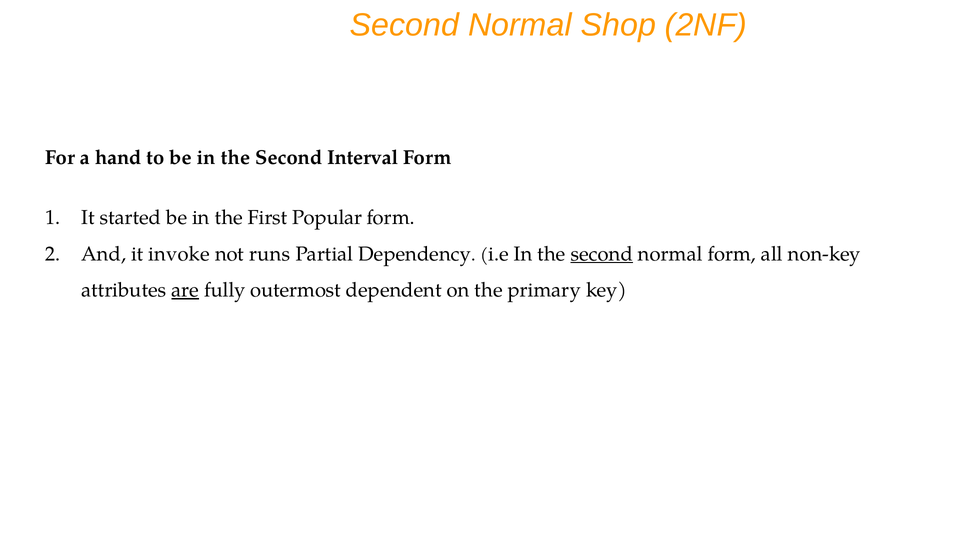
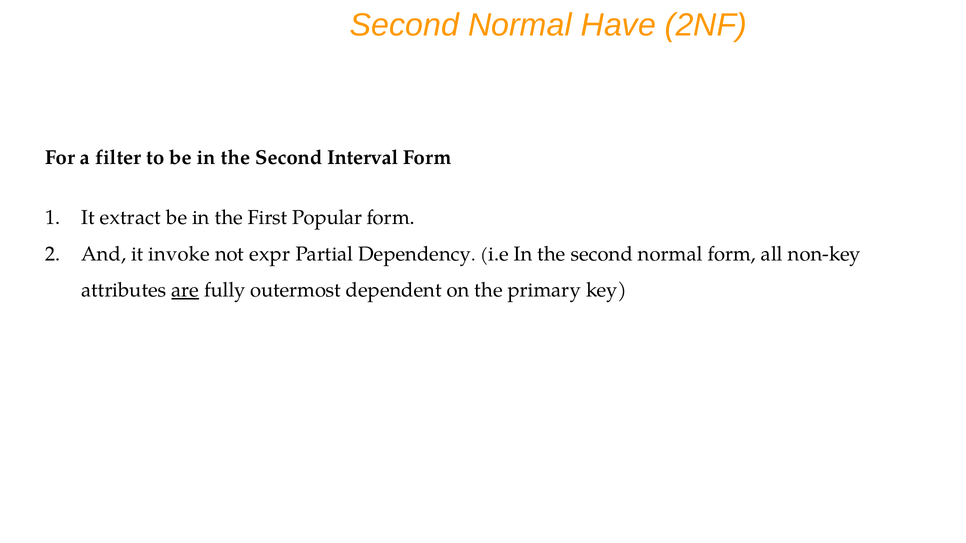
Shop: Shop -> Have
hand: hand -> filter
started: started -> extract
runs: runs -> expr
second at (602, 254) underline: present -> none
